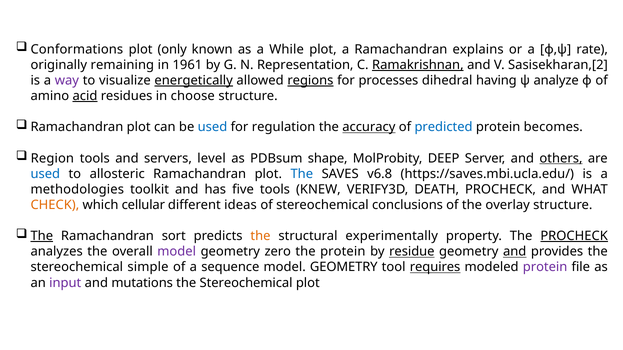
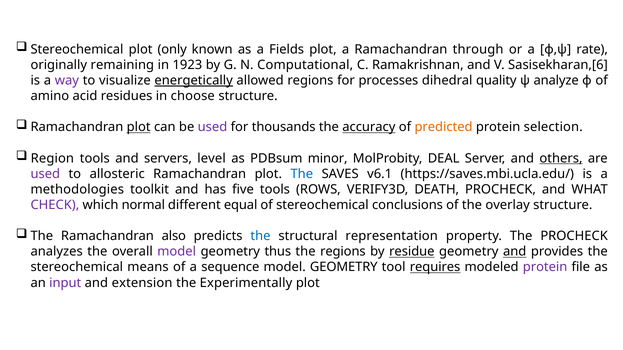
Conformations at (77, 49): Conformations -> Stereochemical
While: While -> Fields
explains: explains -> through
1961: 1961 -> 1923
Representation: Representation -> Computational
Ramakrishnan underline: present -> none
Sasisekharan,[2: Sasisekharan,[2 -> Sasisekharan,[6
regions at (310, 81) underline: present -> none
having: having -> quality
acid underline: present -> none
plot at (139, 127) underline: none -> present
used at (212, 127) colour: blue -> purple
regulation: regulation -> thousands
predicted colour: blue -> orange
becomes: becomes -> selection
shape: shape -> minor
DEEP: DEEP -> DEAL
used at (45, 174) colour: blue -> purple
v6.8: v6.8 -> v6.1
KNEW: KNEW -> ROWS
CHECK colour: orange -> purple
cellular: cellular -> normal
ideas: ideas -> equal
The at (42, 236) underline: present -> none
sort: sort -> also
the at (261, 236) colour: orange -> blue
experimentally: experimentally -> representation
PROCHECK at (574, 236) underline: present -> none
zero: zero -> thus
the protein: protein -> regions
simple: simple -> means
mutations: mutations -> extension
Stereochemical at (246, 283): Stereochemical -> Experimentally
